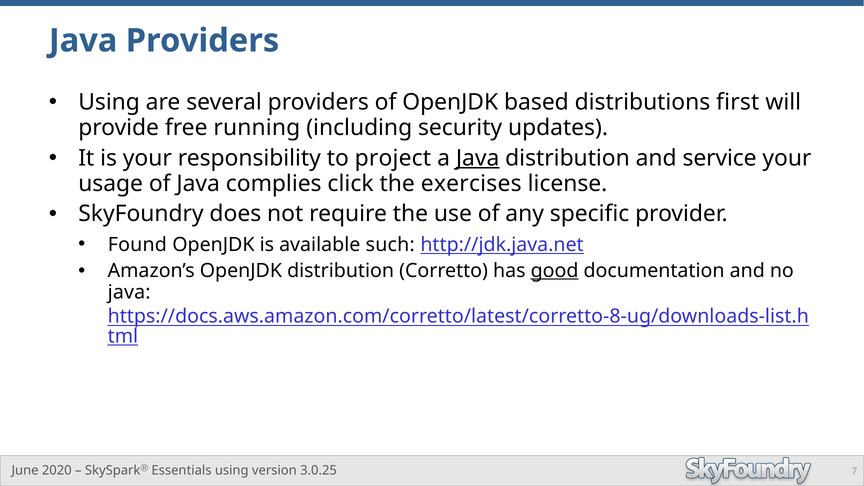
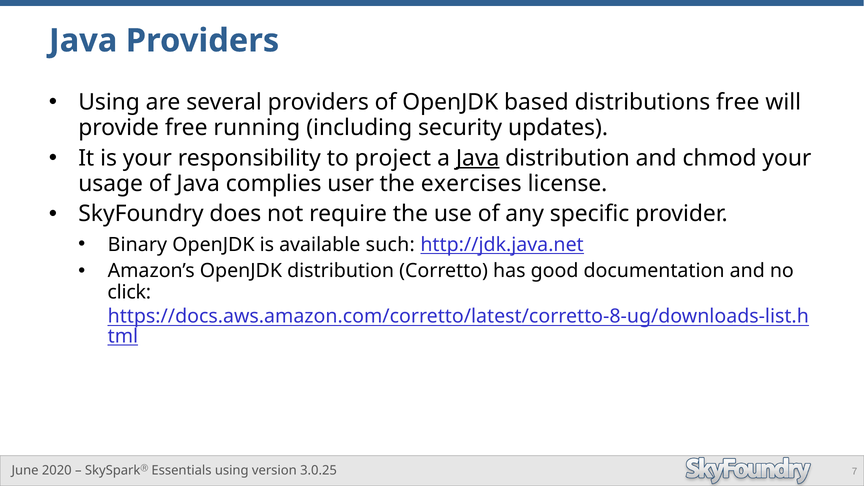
distributions first: first -> free
service: service -> chmod
click: click -> user
Found: Found -> Binary
good underline: present -> none
java at (129, 293): java -> click
